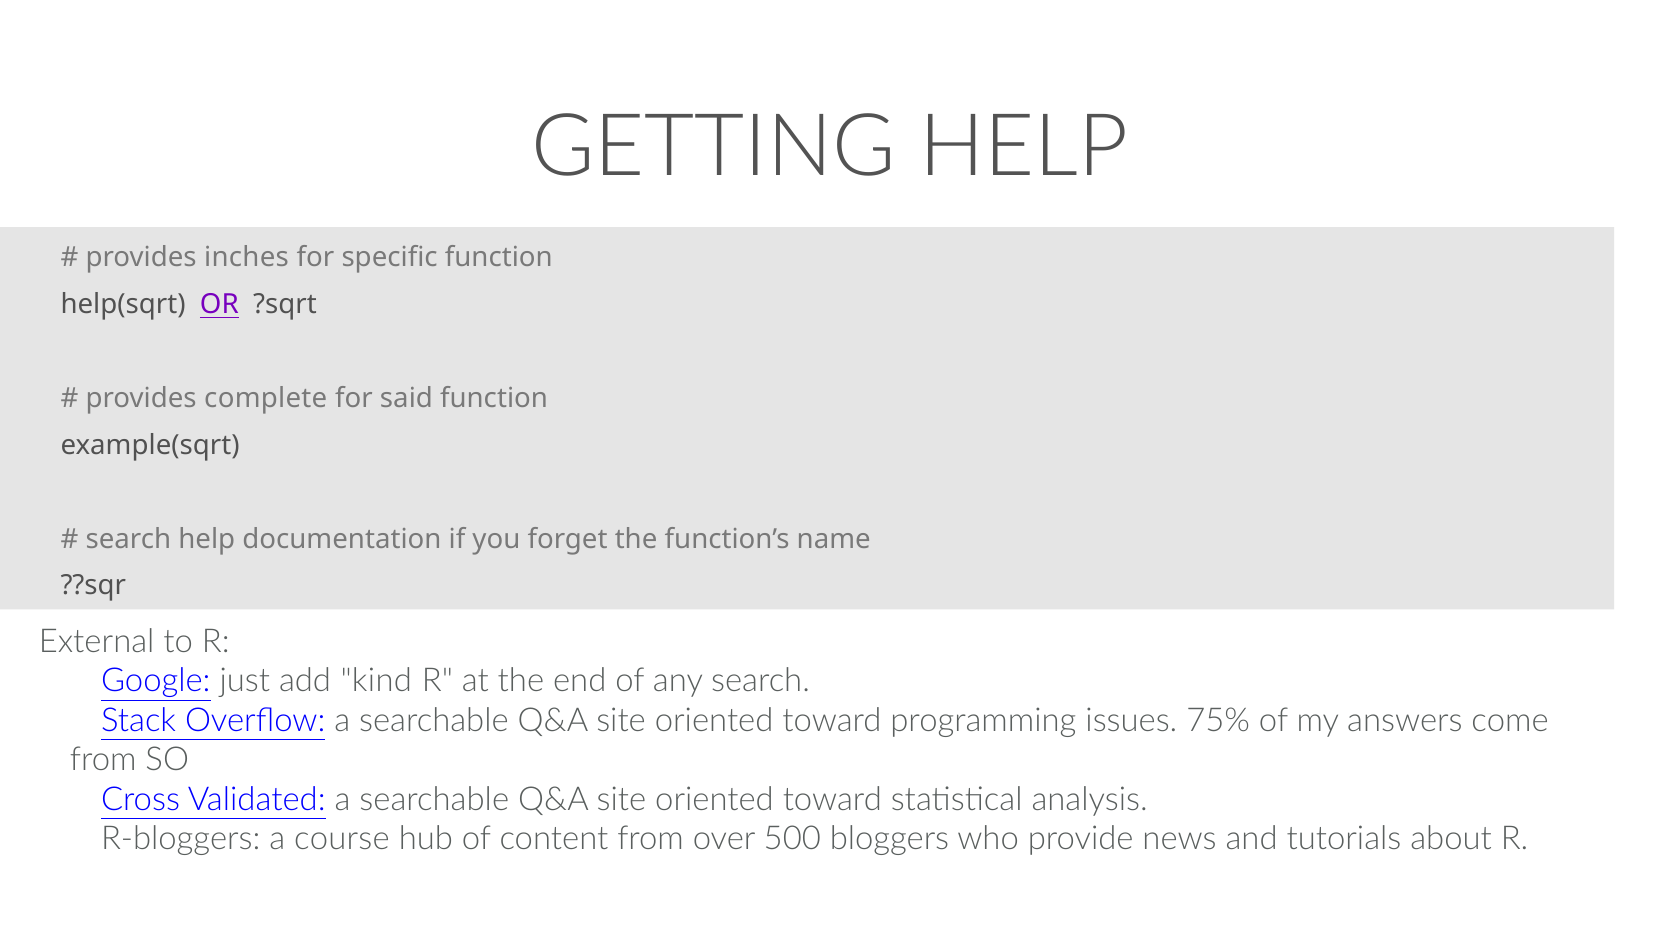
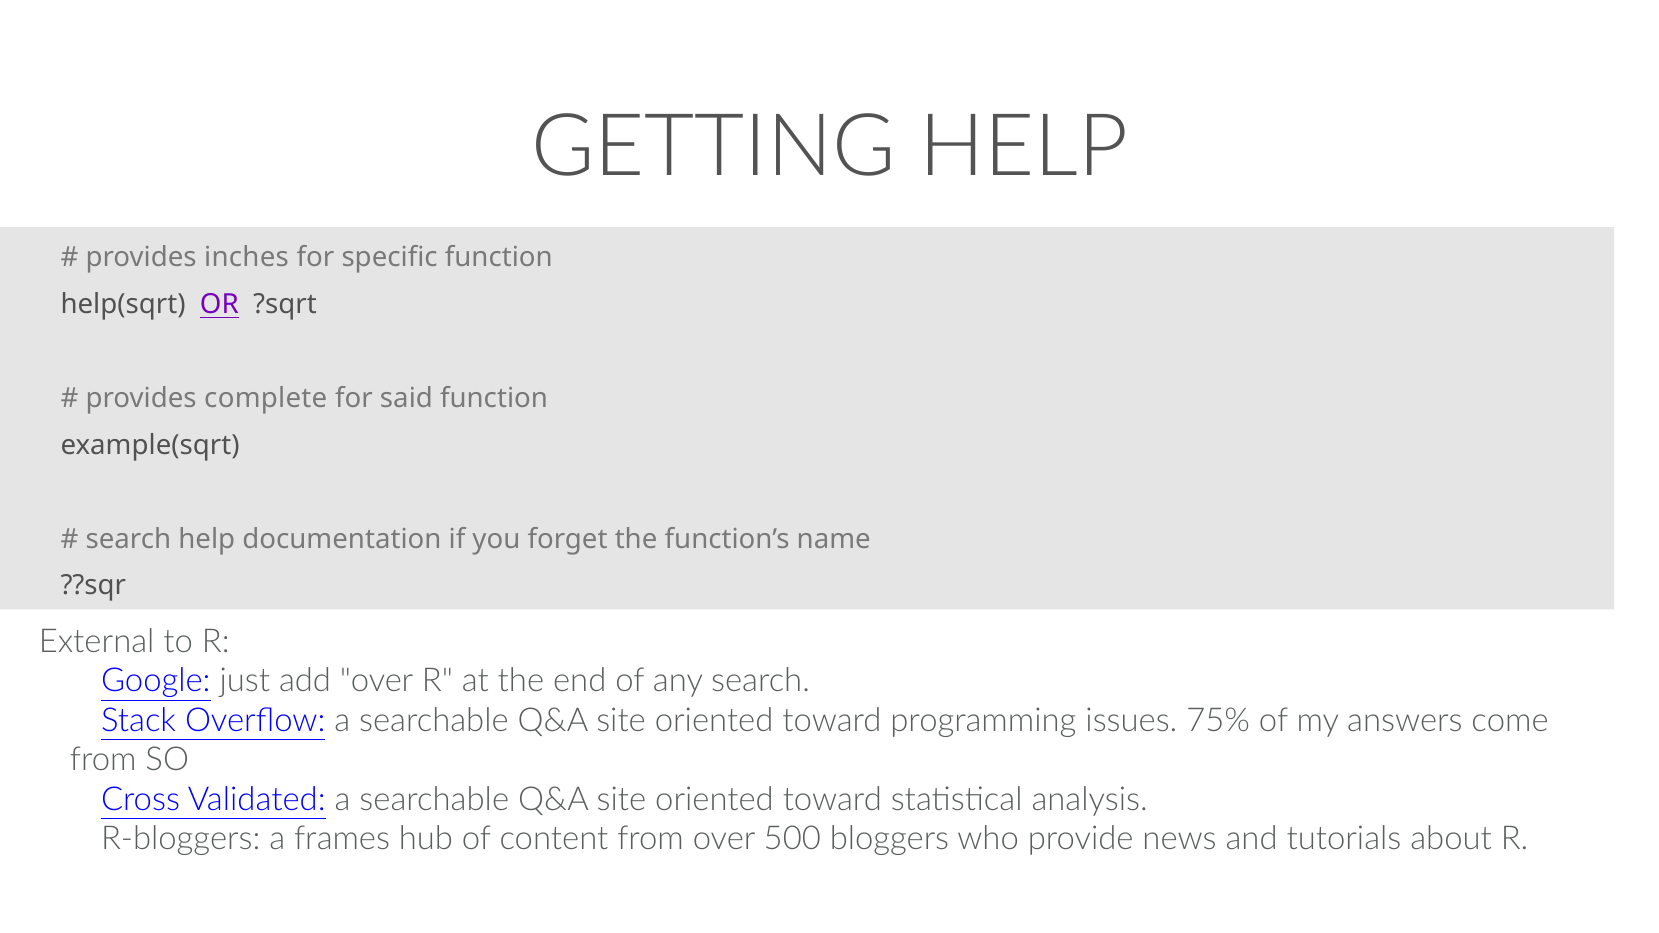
add kind: kind -> over
course: course -> frames
